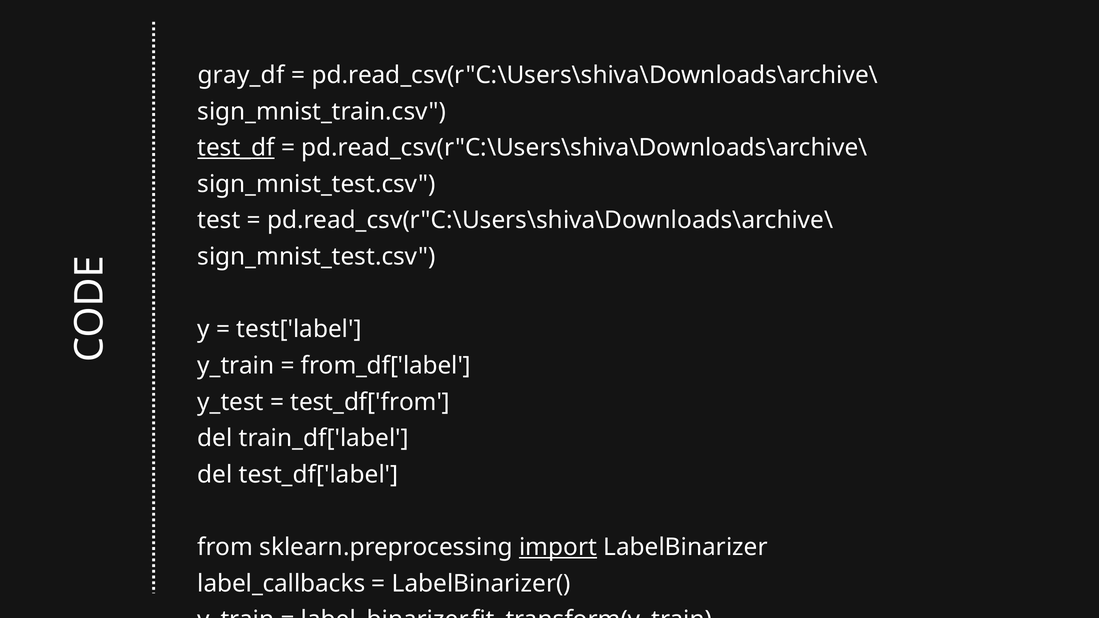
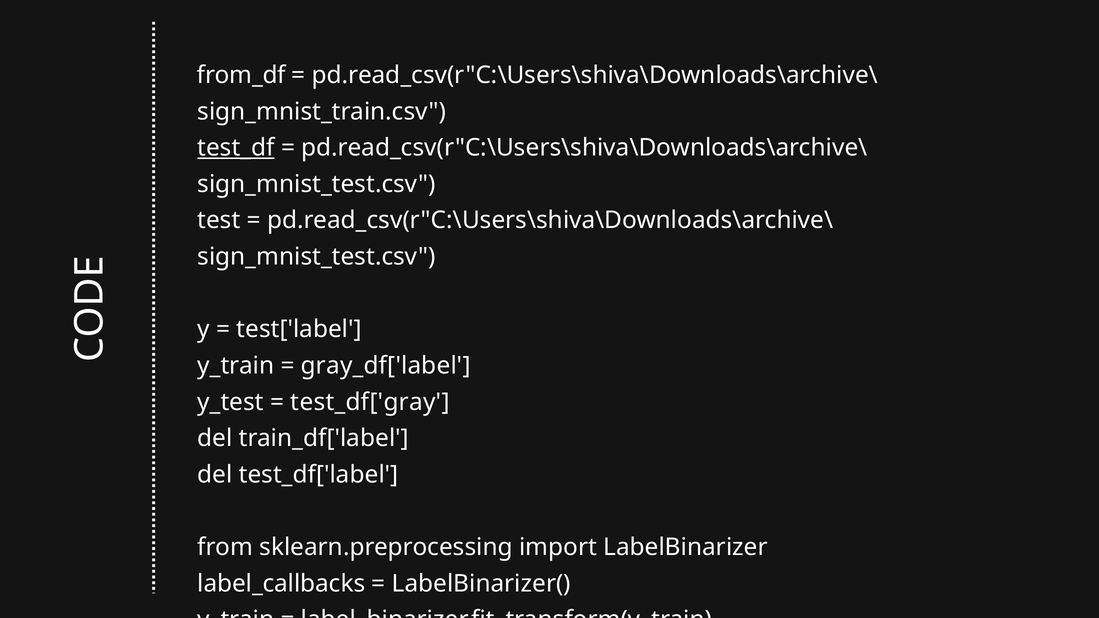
gray_df: gray_df -> from_df
from_df['label: from_df['label -> gray_df['label
test_df['from: test_df['from -> test_df['gray
import underline: present -> none
